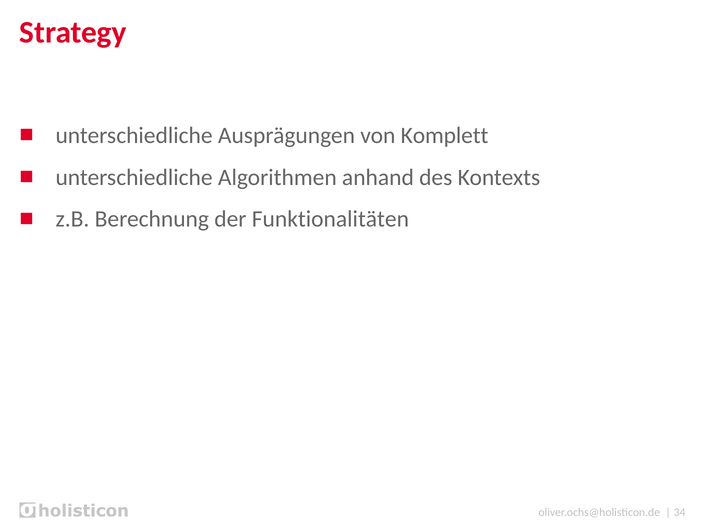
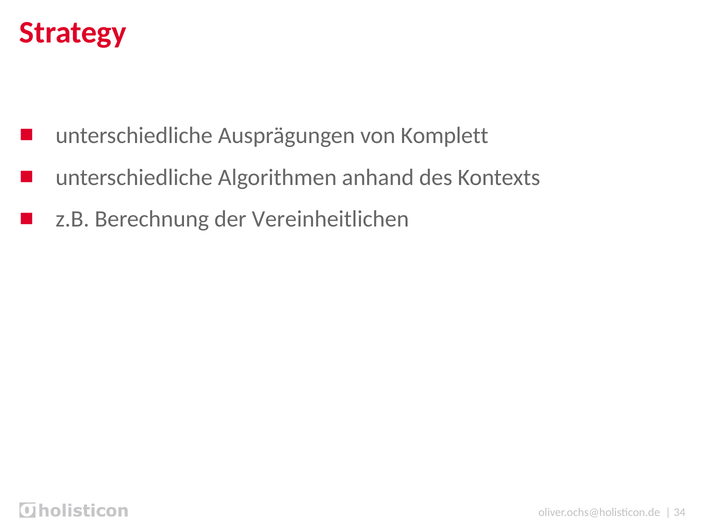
Funktionalitäten: Funktionalitäten -> Vereinheitlichen
